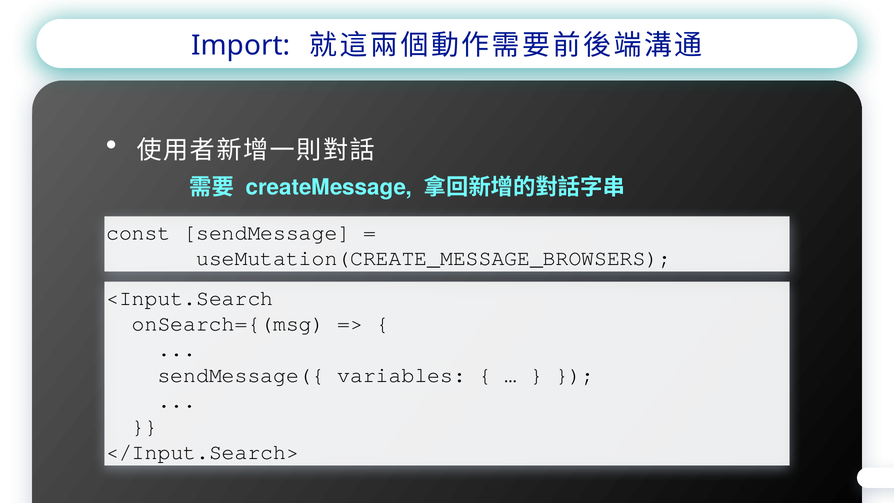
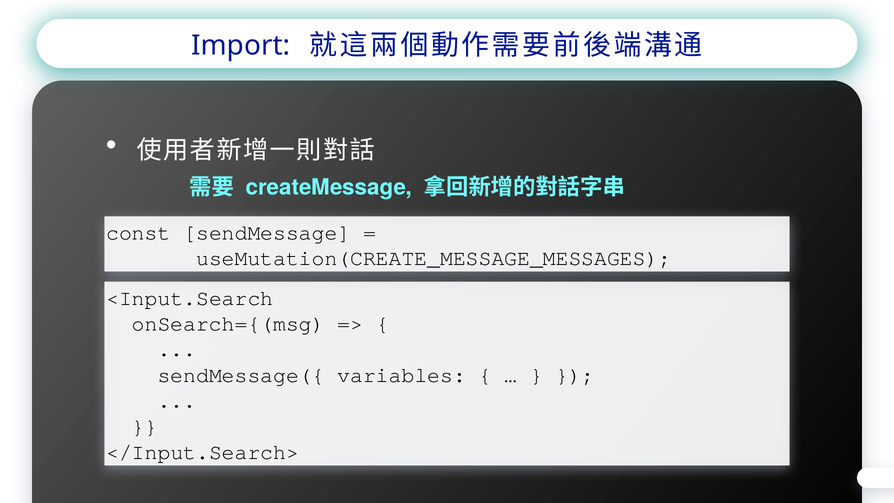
useMutation(CREATE_MESSAGE_BROWSERS: useMutation(CREATE_MESSAGE_BROWSERS -> useMutation(CREATE_MESSAGE_MESSAGES
